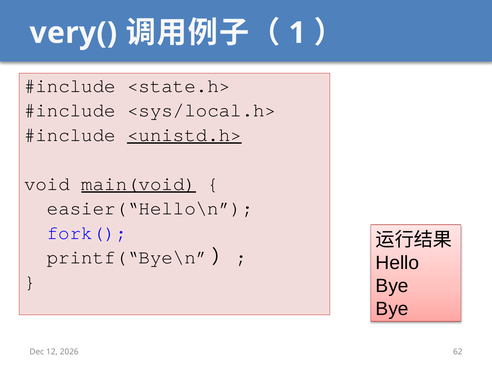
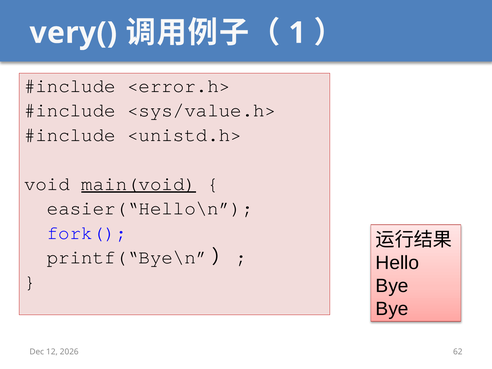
<state.h>: <state.h> -> <error.h>
<sys/local.h>: <sys/local.h> -> <sys/value.h>
<unistd.h> underline: present -> none
